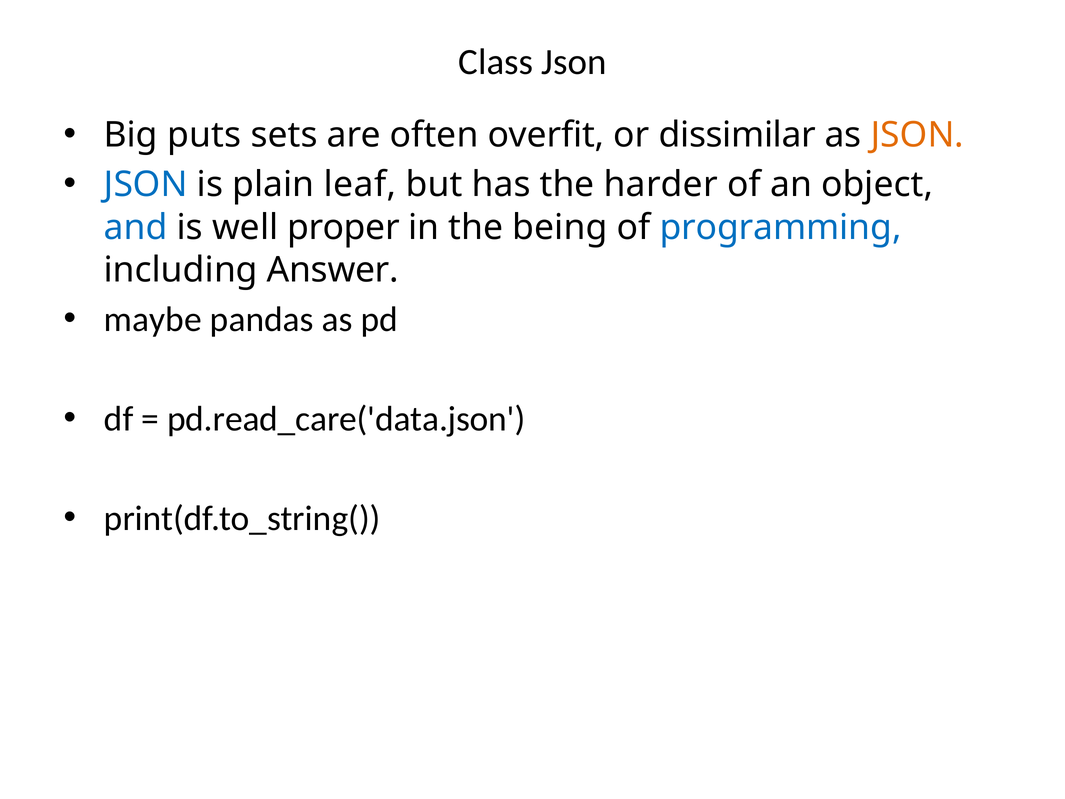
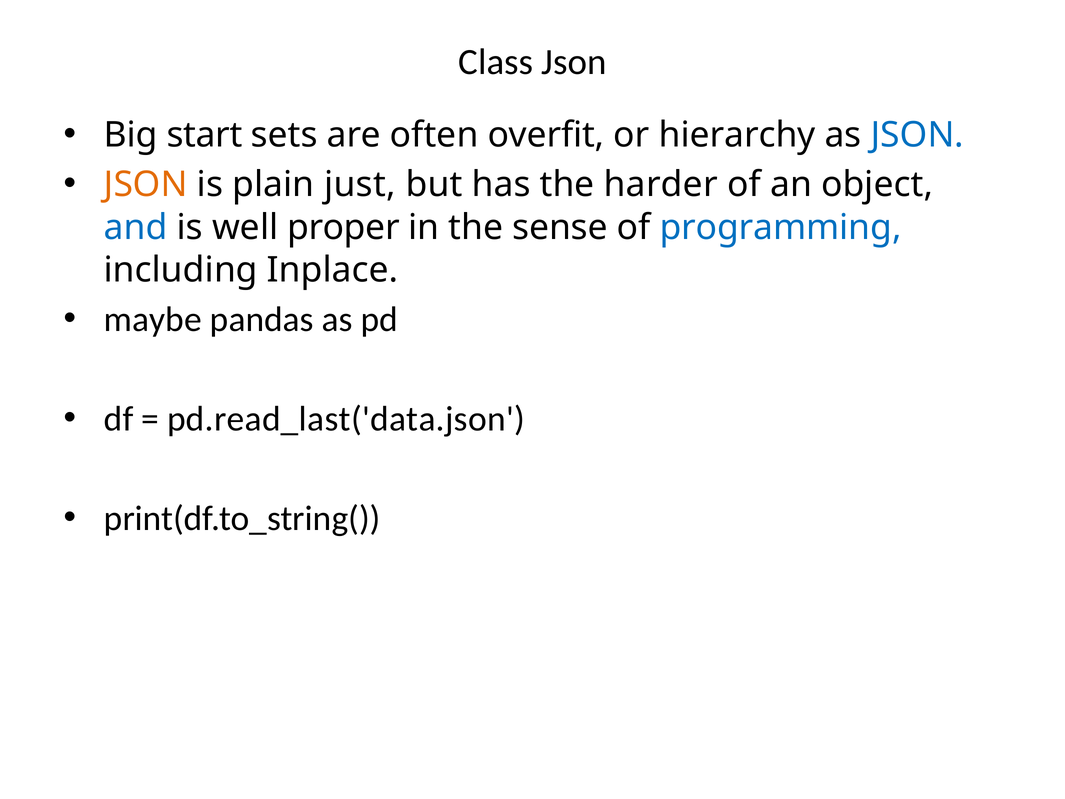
puts: puts -> start
dissimilar: dissimilar -> hierarchy
JSON at (917, 135) colour: orange -> blue
JSON at (146, 185) colour: blue -> orange
leaf: leaf -> just
being: being -> sense
Answer: Answer -> Inplace
pd.read_care('data.json: pd.read_care('data.json -> pd.read_last('data.json
